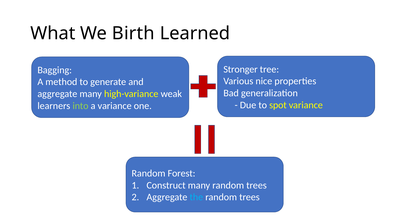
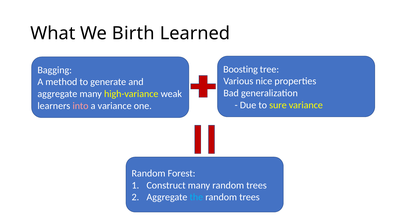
Stronger: Stronger -> Boosting
spot: spot -> sure
into colour: light green -> pink
